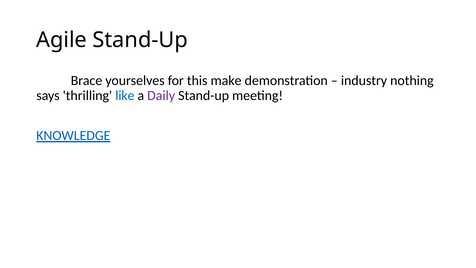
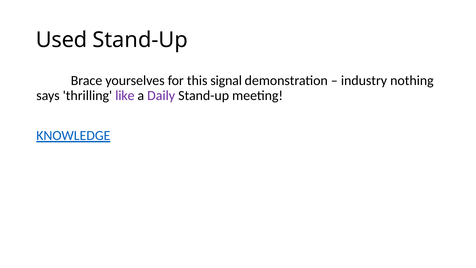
Agile: Agile -> Used
make: make -> signal
like colour: blue -> purple
